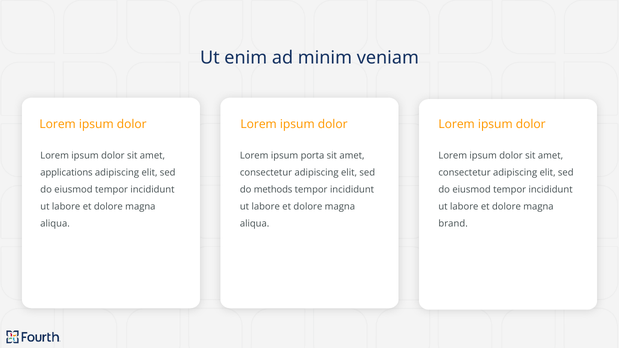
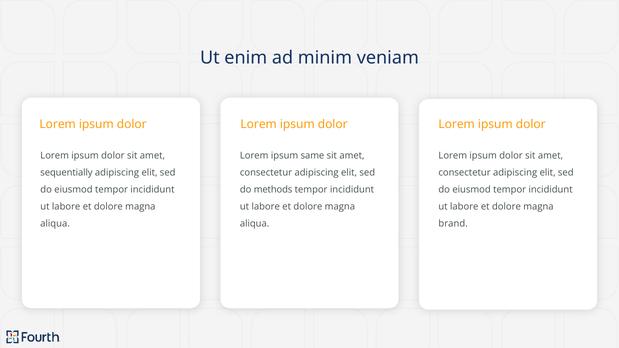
porta: porta -> same
applications: applications -> sequentially
